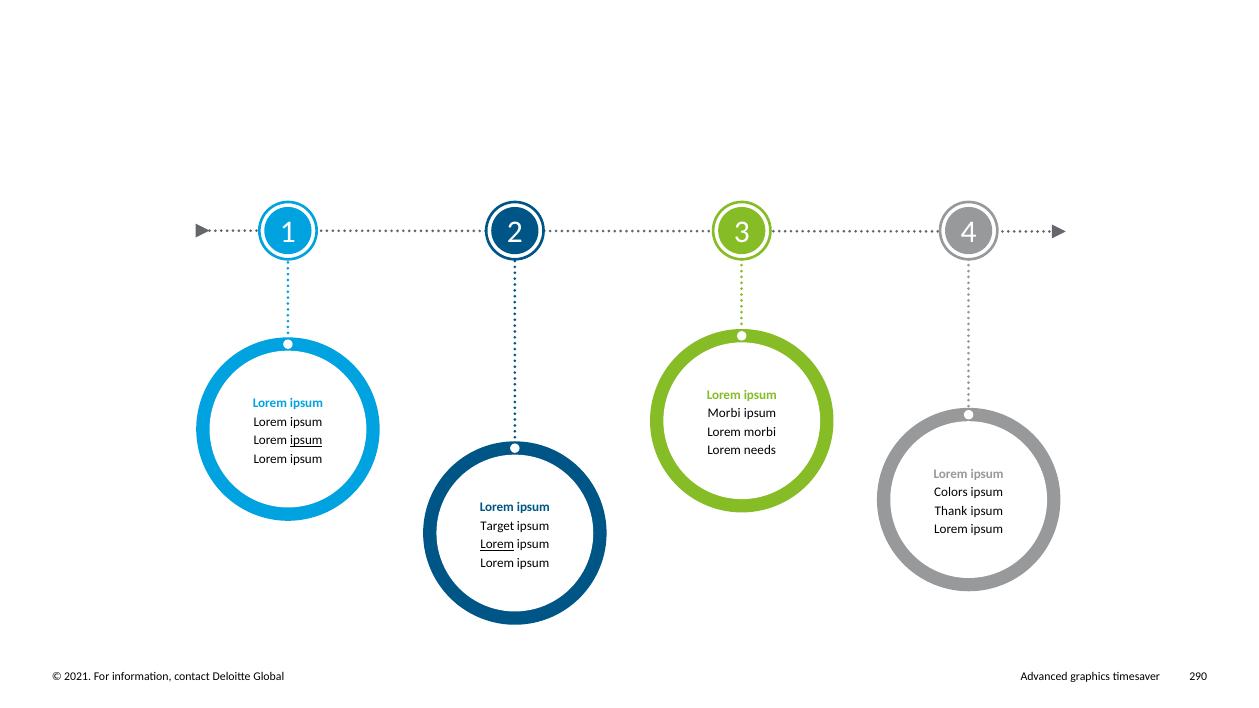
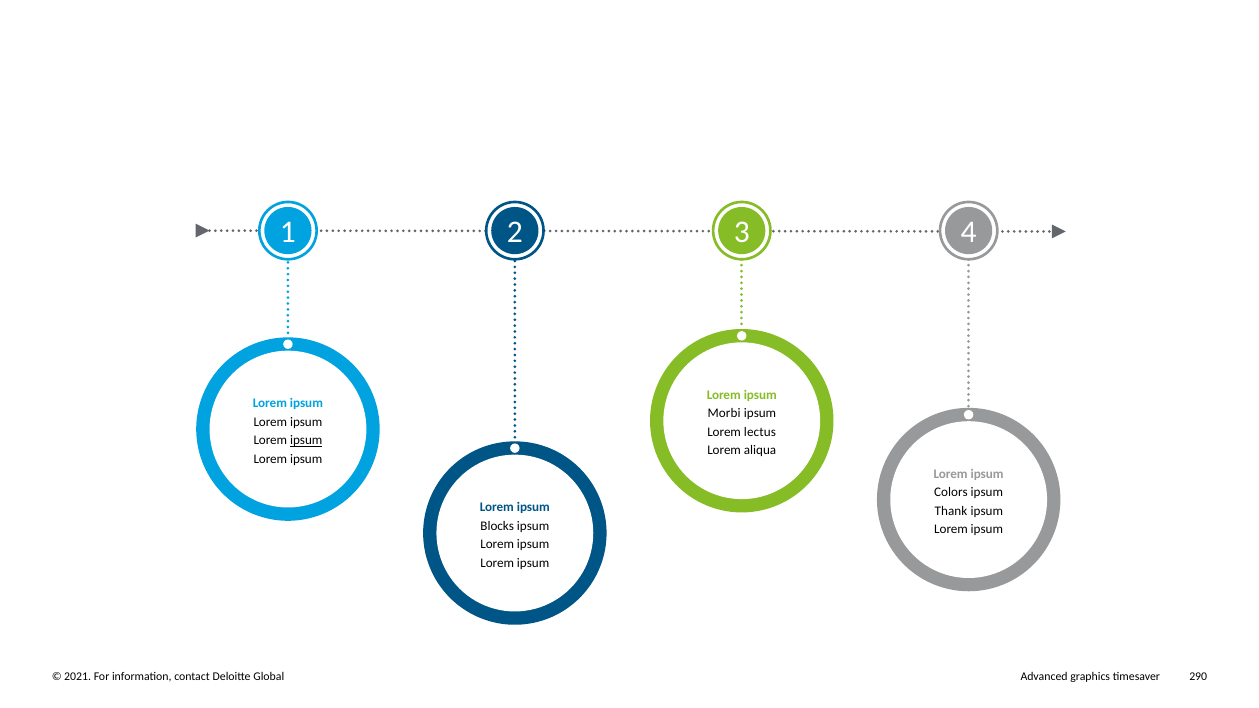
Lorem morbi: morbi -> lectus
needs: needs -> aliqua
Target: Target -> Blocks
Lorem at (497, 544) underline: present -> none
